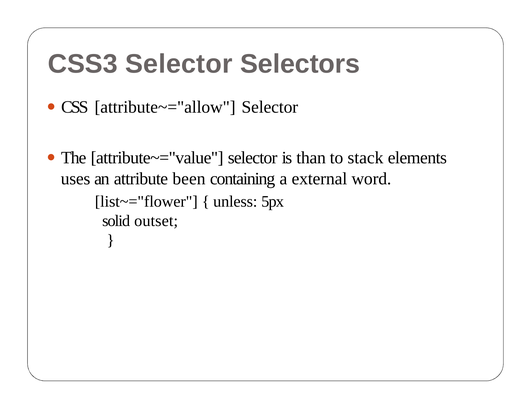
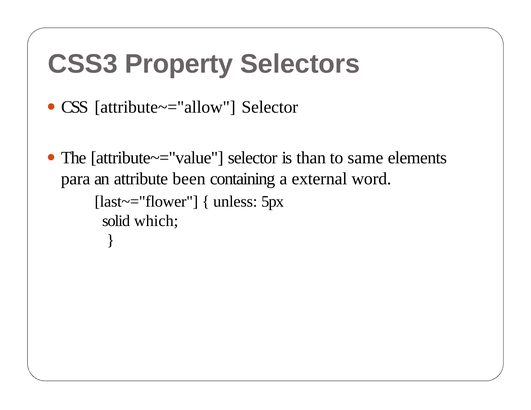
CSS3 Selector: Selector -> Property
stack: stack -> same
uses: uses -> para
list~="flower: list~="flower -> last~="flower
outset: outset -> which
